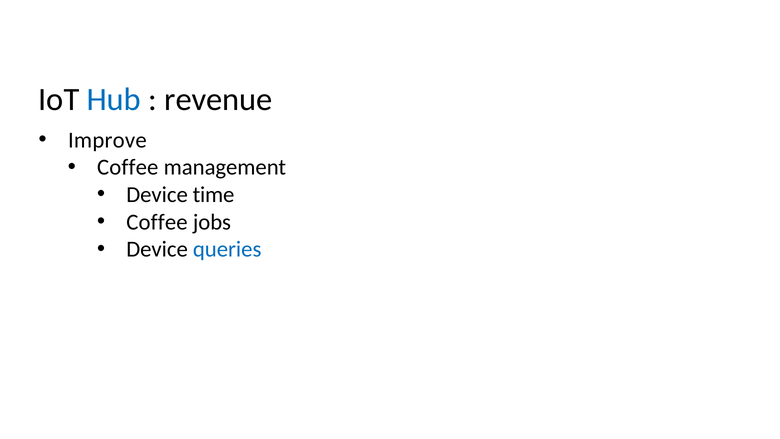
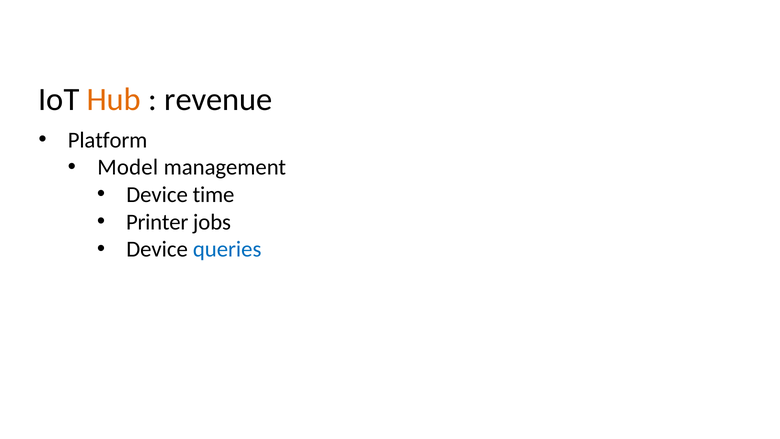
Hub colour: blue -> orange
Improve: Improve -> Platform
Coffee at (128, 167): Coffee -> Model
Coffee at (157, 222): Coffee -> Printer
